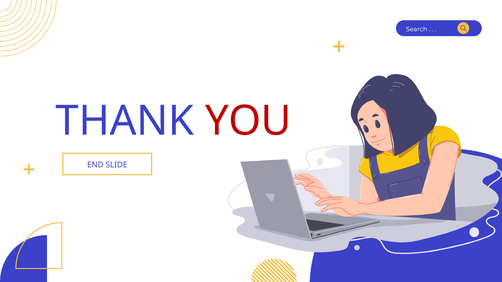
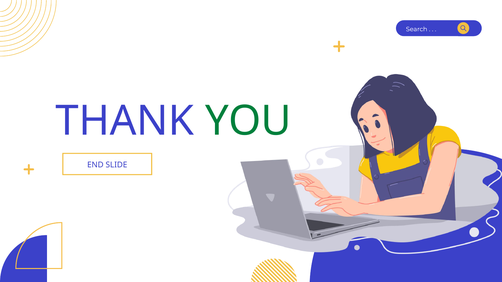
YOU colour: red -> green
